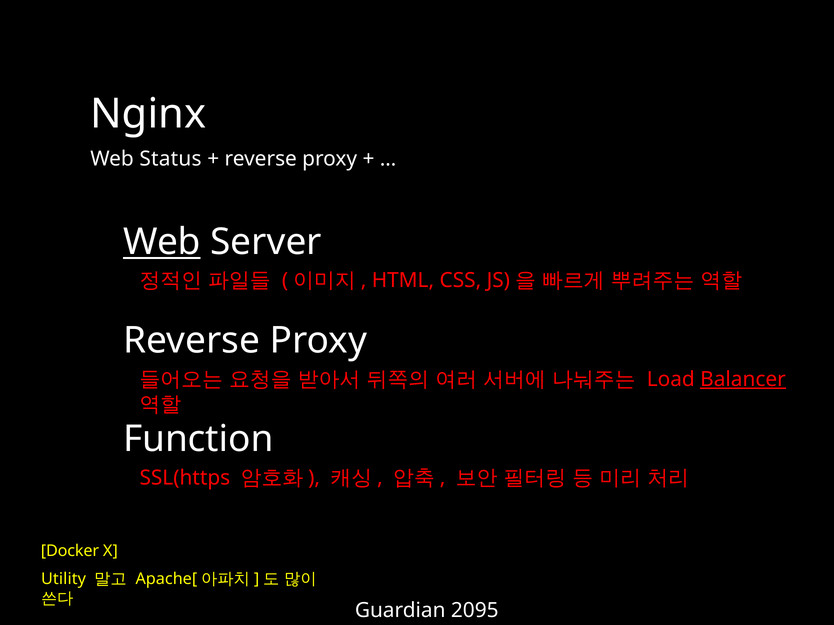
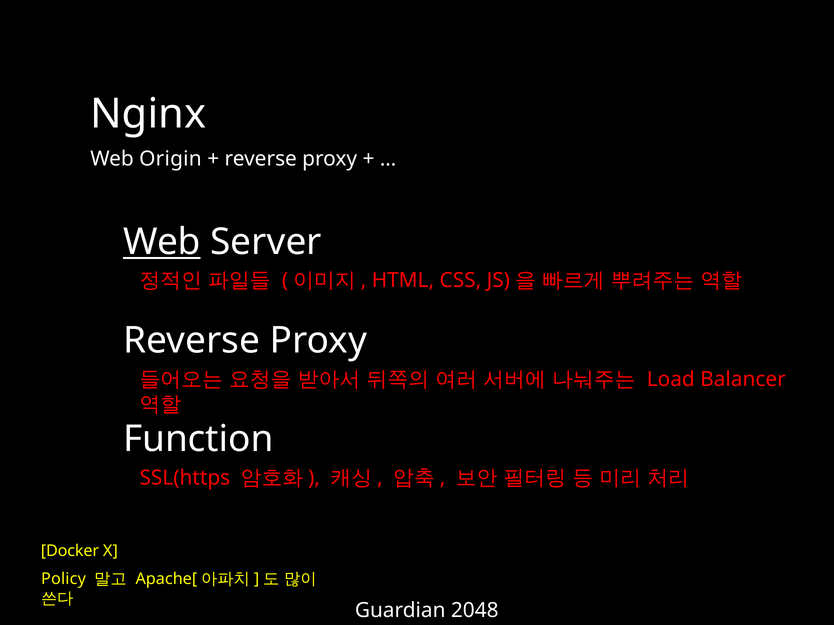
Status: Status -> Origin
Balancer underline: present -> none
Utility: Utility -> Policy
2095: 2095 -> 2048
